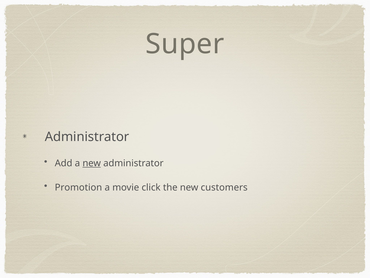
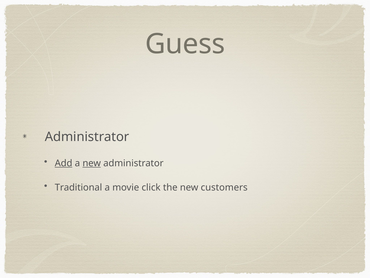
Super: Super -> Guess
Add underline: none -> present
Promotion: Promotion -> Traditional
